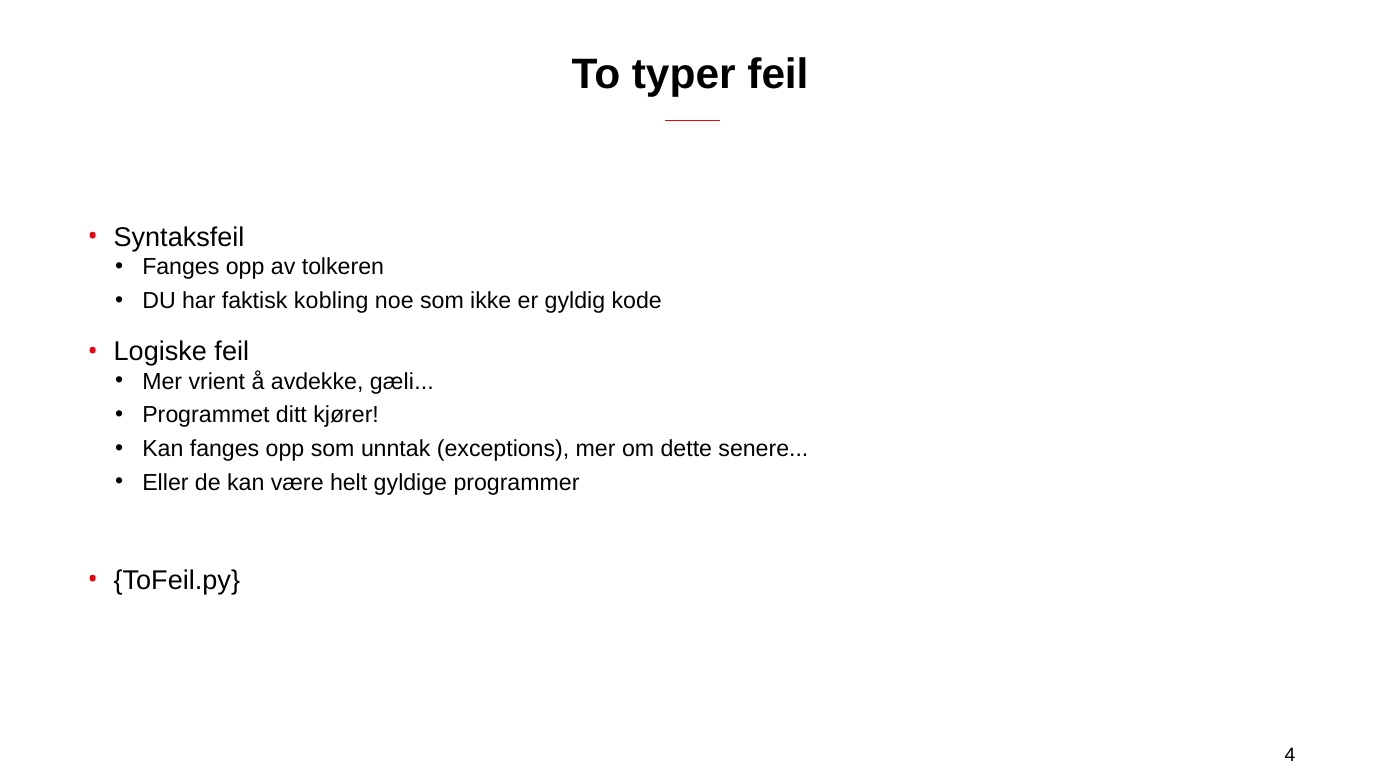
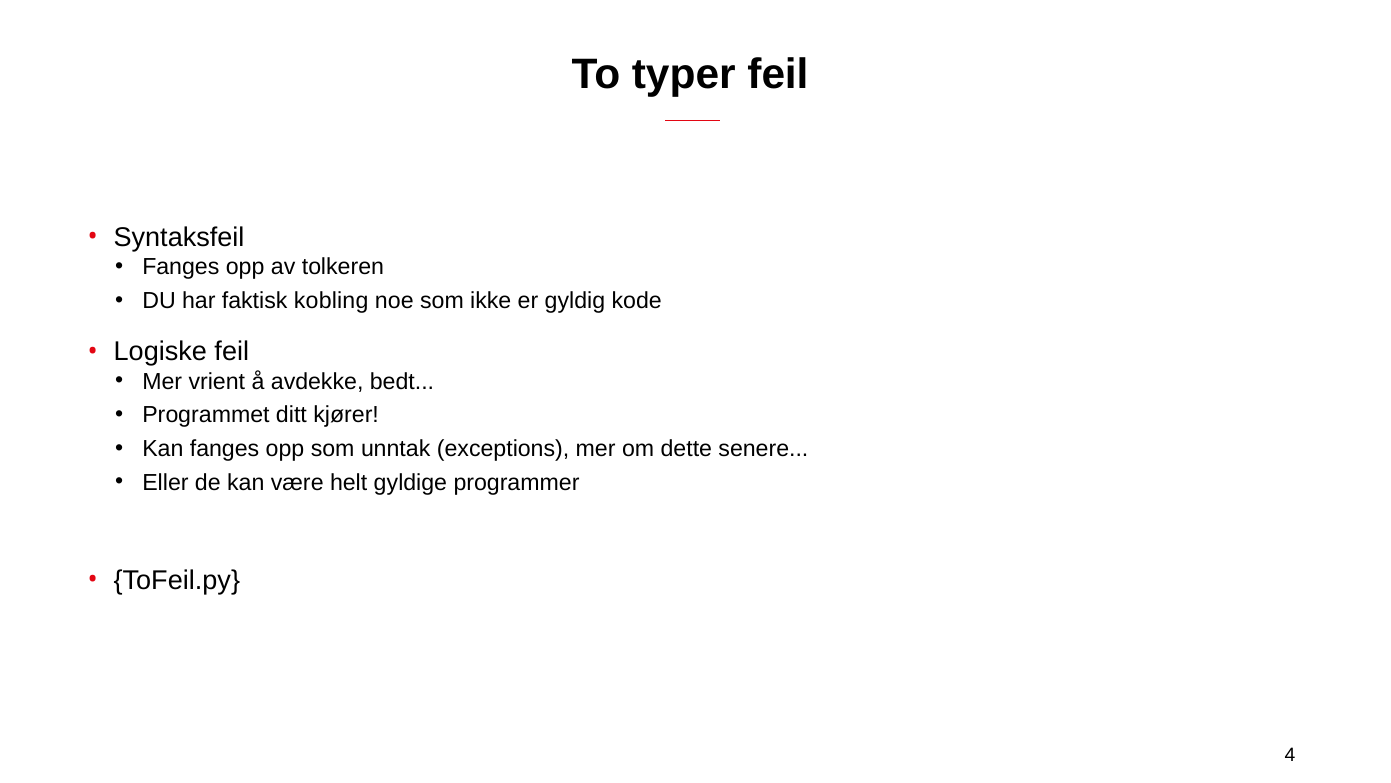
gæli: gæli -> bedt
